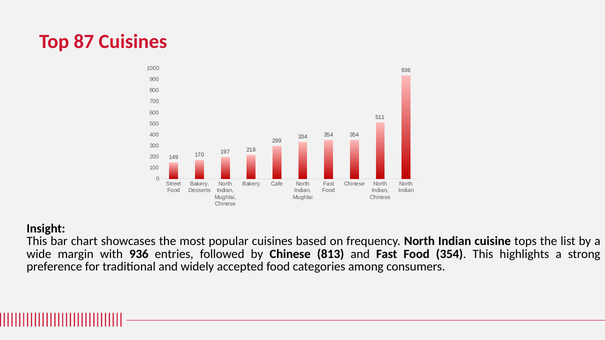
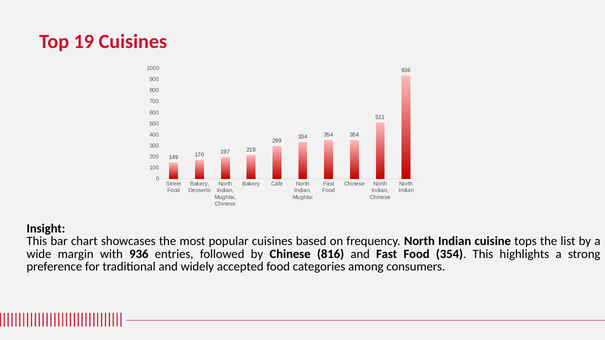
87: 87 -> 19
813: 813 -> 816
